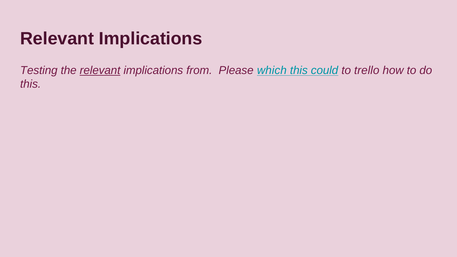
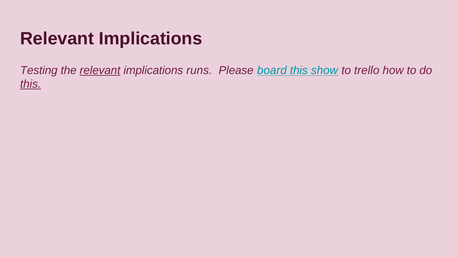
from: from -> runs
which: which -> board
could: could -> show
this at (31, 84) underline: none -> present
